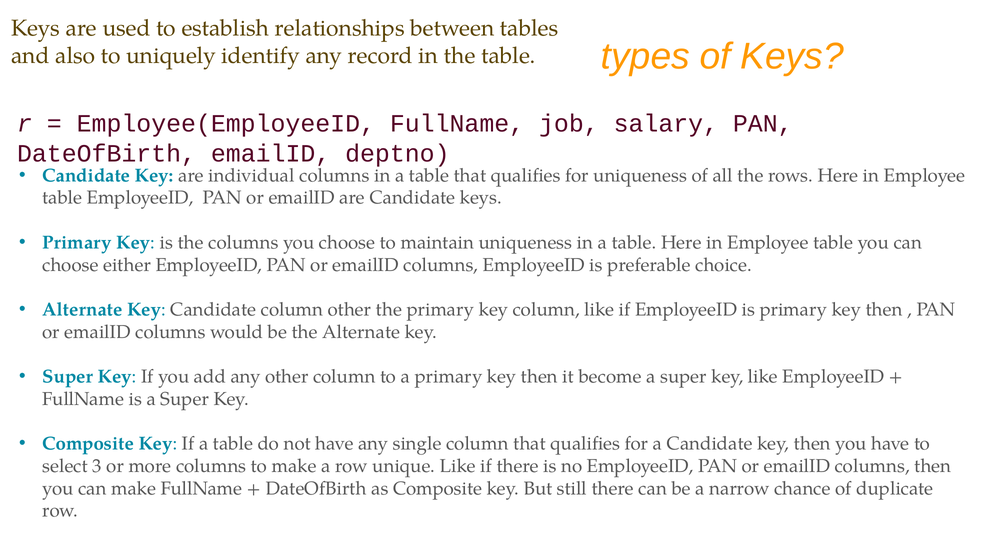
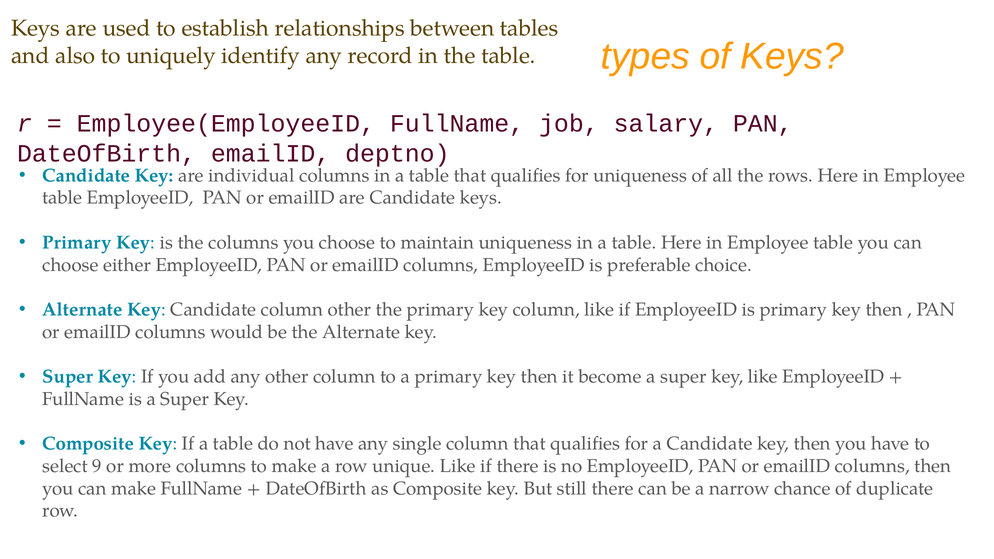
3: 3 -> 9
